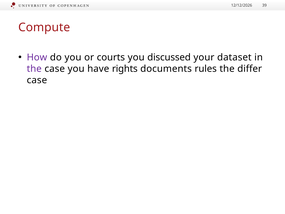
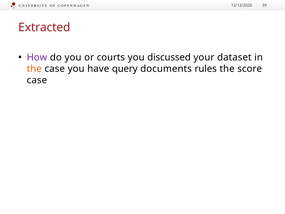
Compute: Compute -> Extracted
the at (34, 69) colour: purple -> orange
rights: rights -> query
differ: differ -> score
